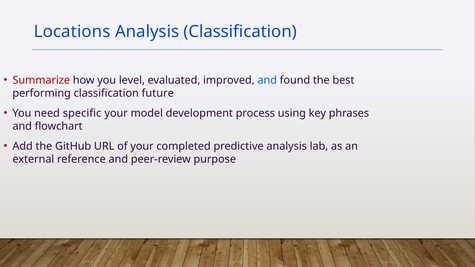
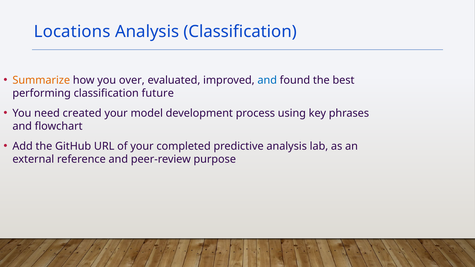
Summarize colour: red -> orange
level: level -> over
specific: specific -> created
